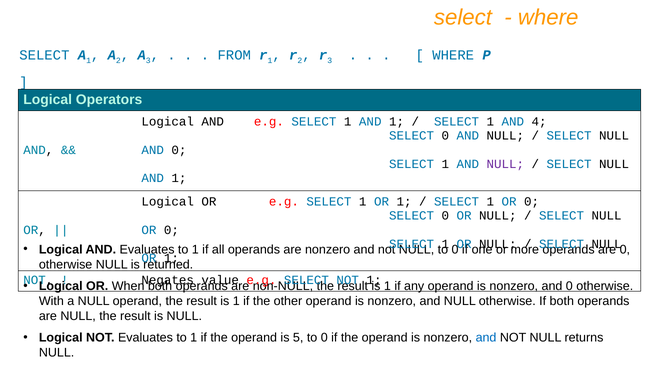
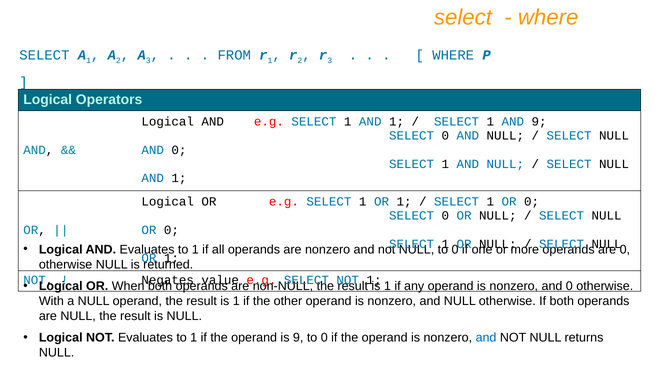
AND 4: 4 -> 9
NULL at (505, 164) colour: purple -> blue
is 5: 5 -> 9
